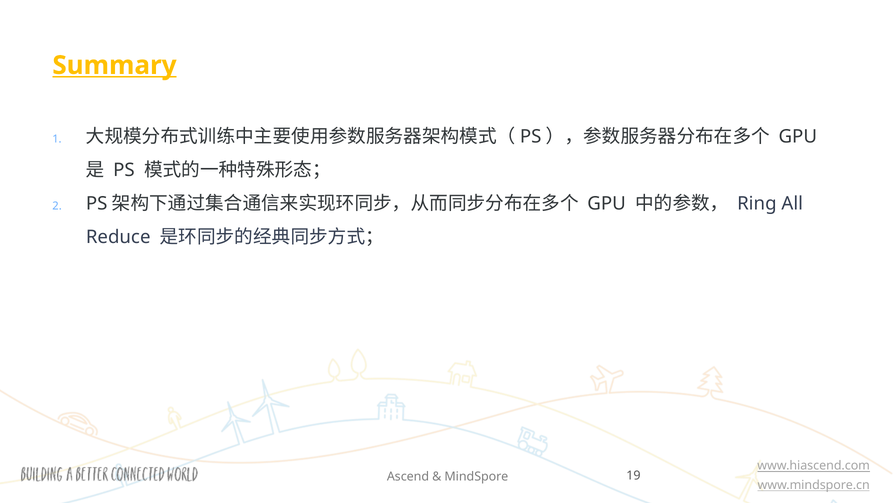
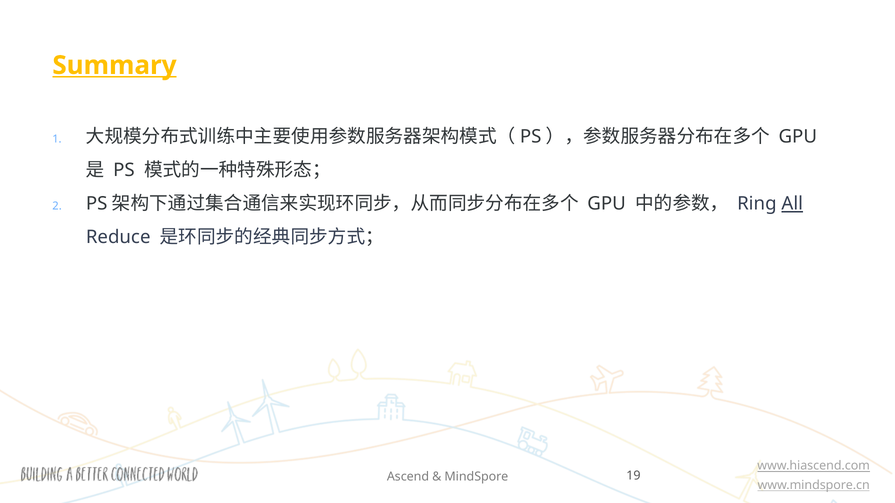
All underline: none -> present
